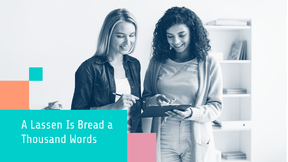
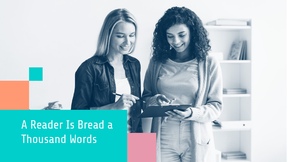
Lassen: Lassen -> Reader
